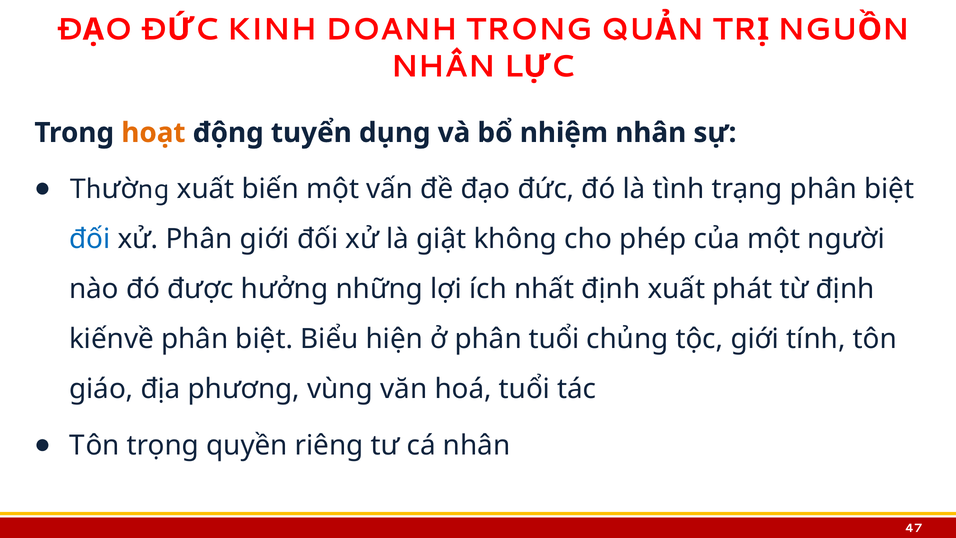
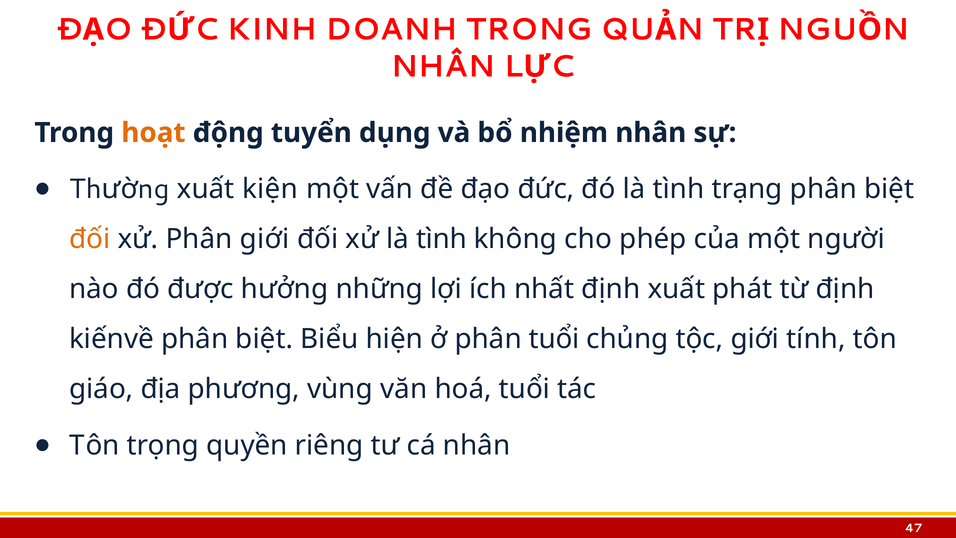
biến: biến -> kiện
đối at (90, 239) colour: blue -> orange
xử là giật: giật -> tình
